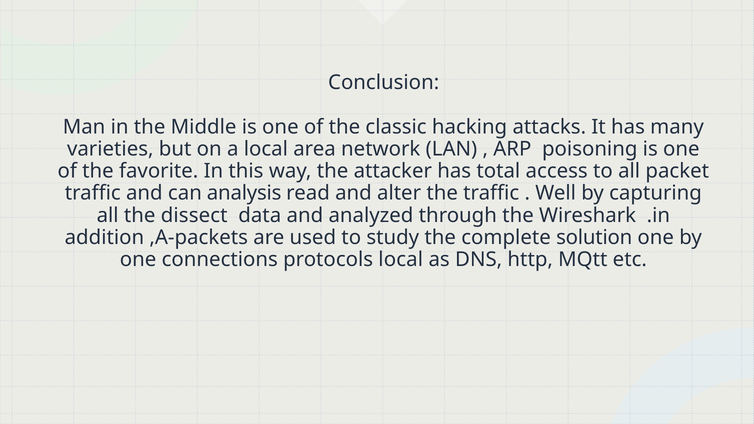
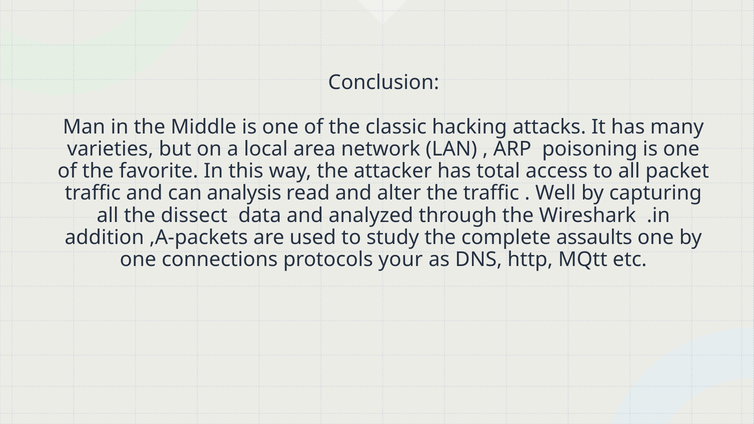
solution: solution -> assaults
protocols local: local -> your
